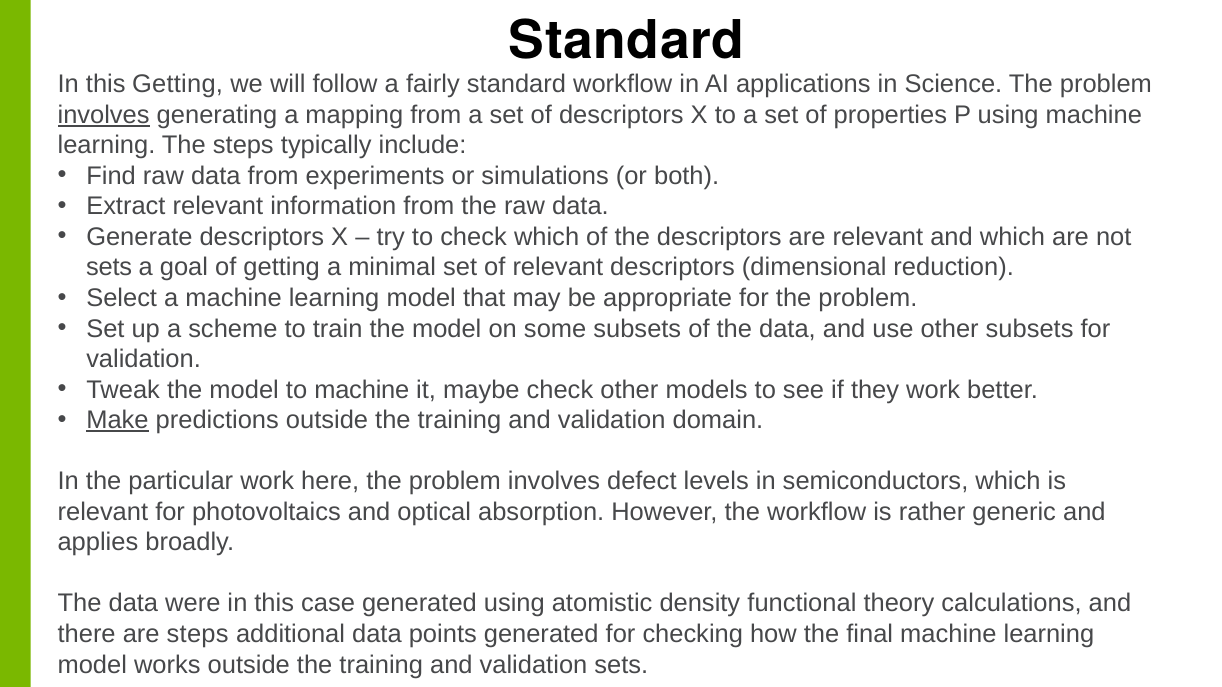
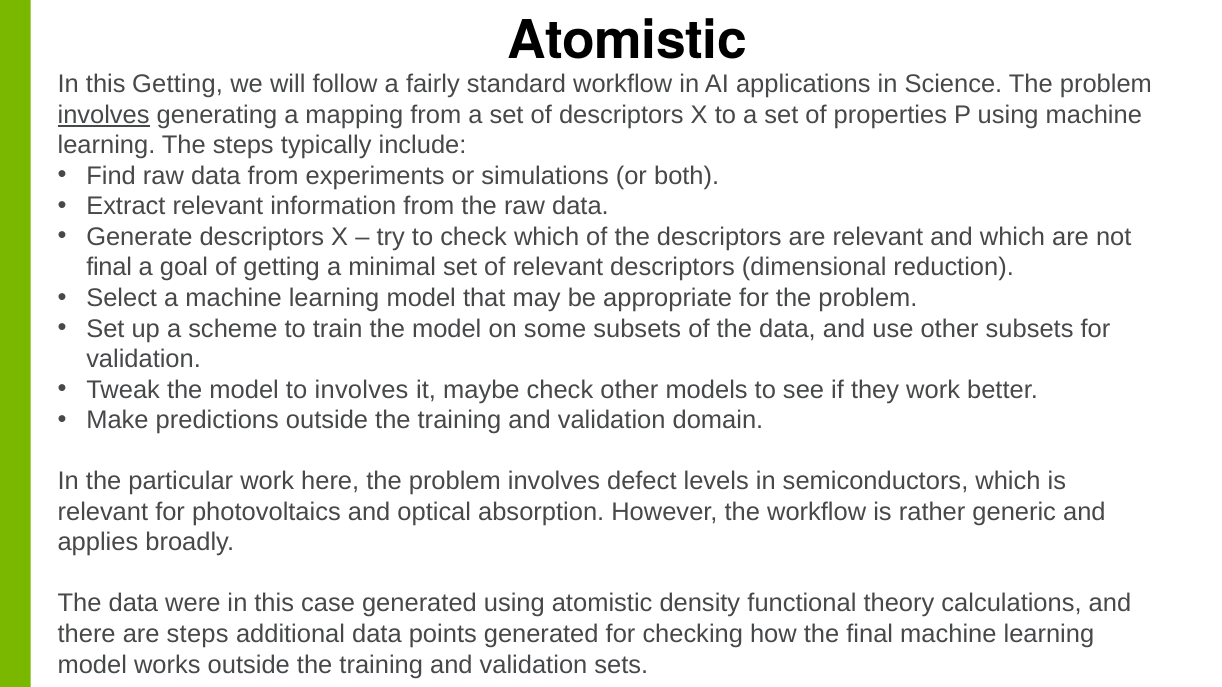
Standard at (627, 41): Standard -> Atomistic
sets at (109, 268): sets -> final
to machine: machine -> involves
Make underline: present -> none
